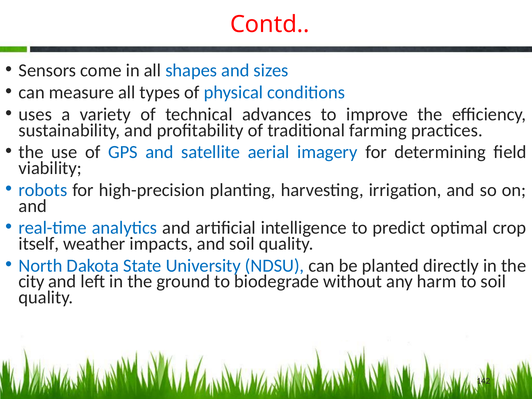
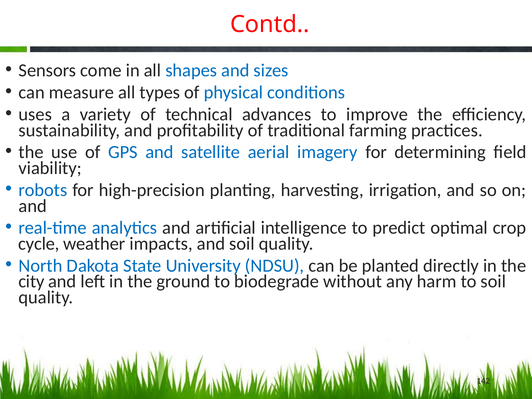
itself: itself -> cycle
